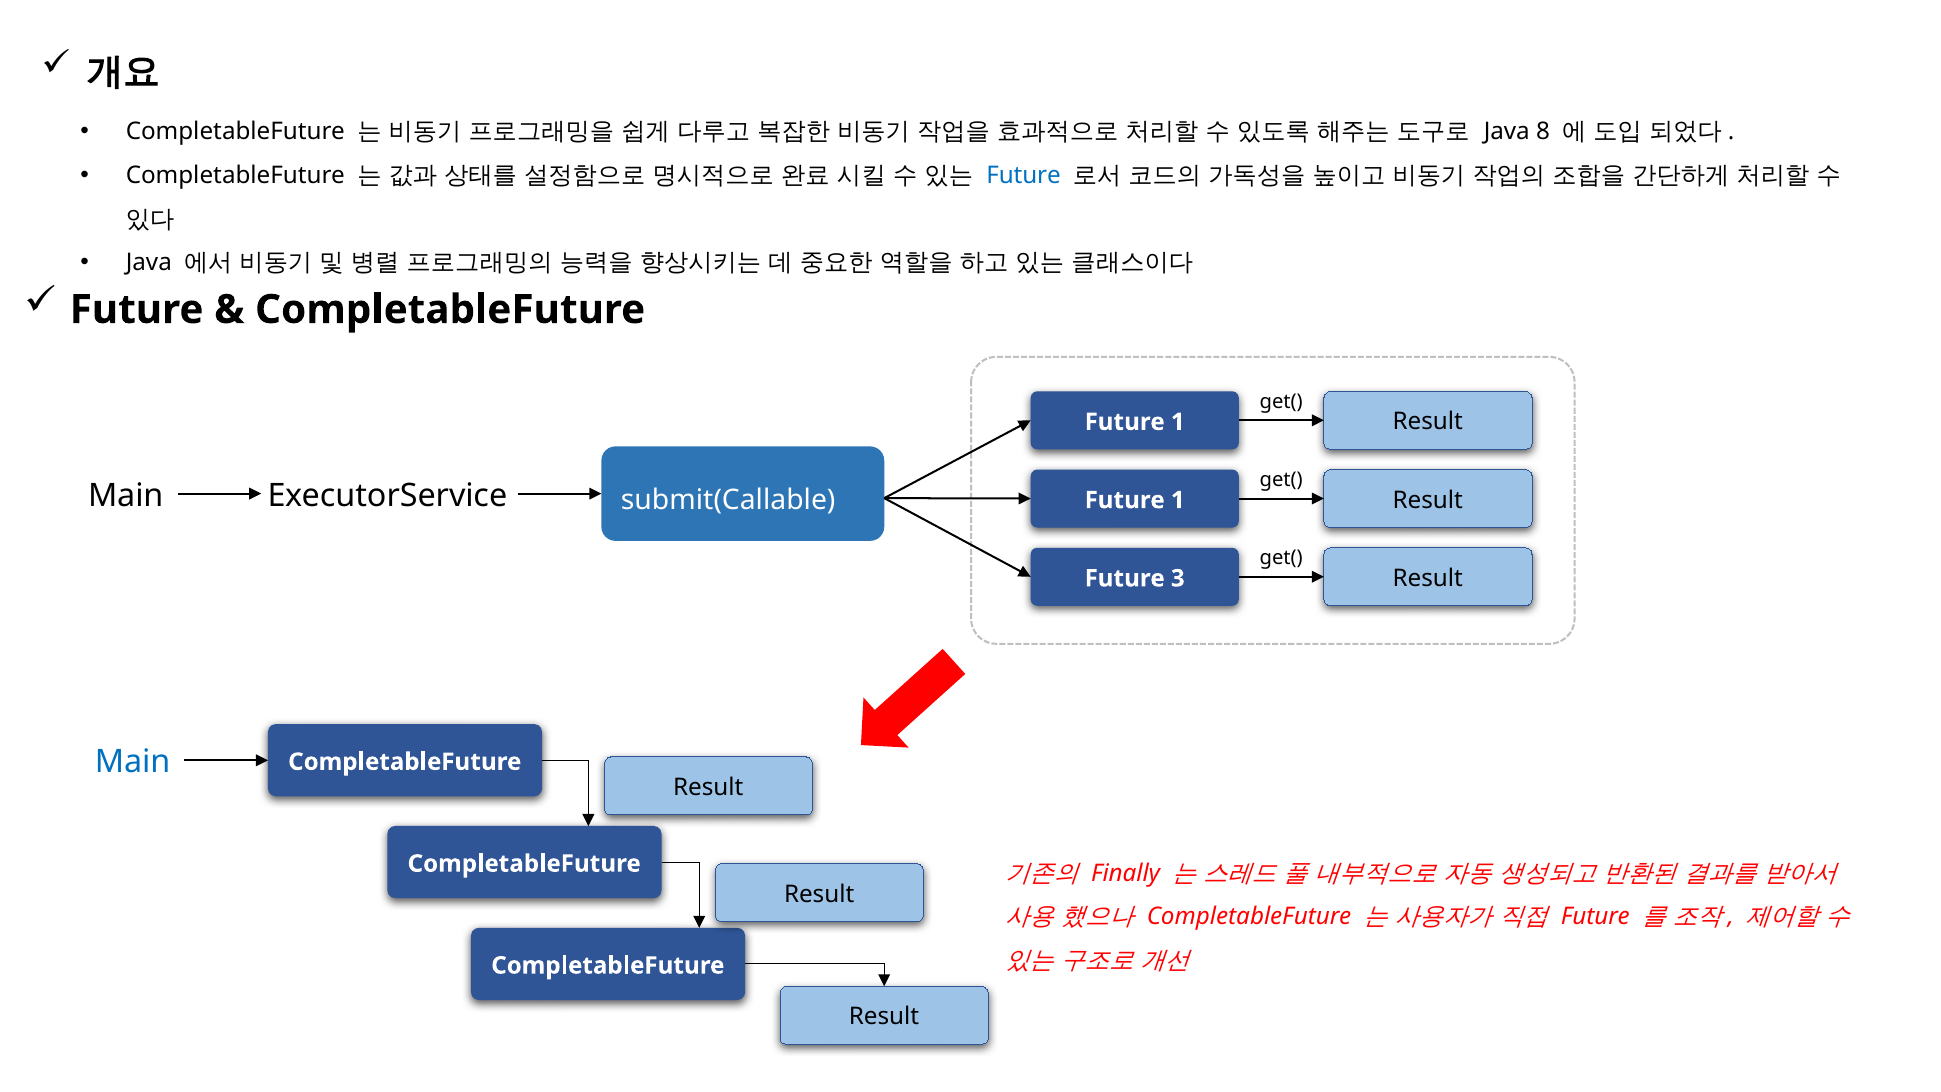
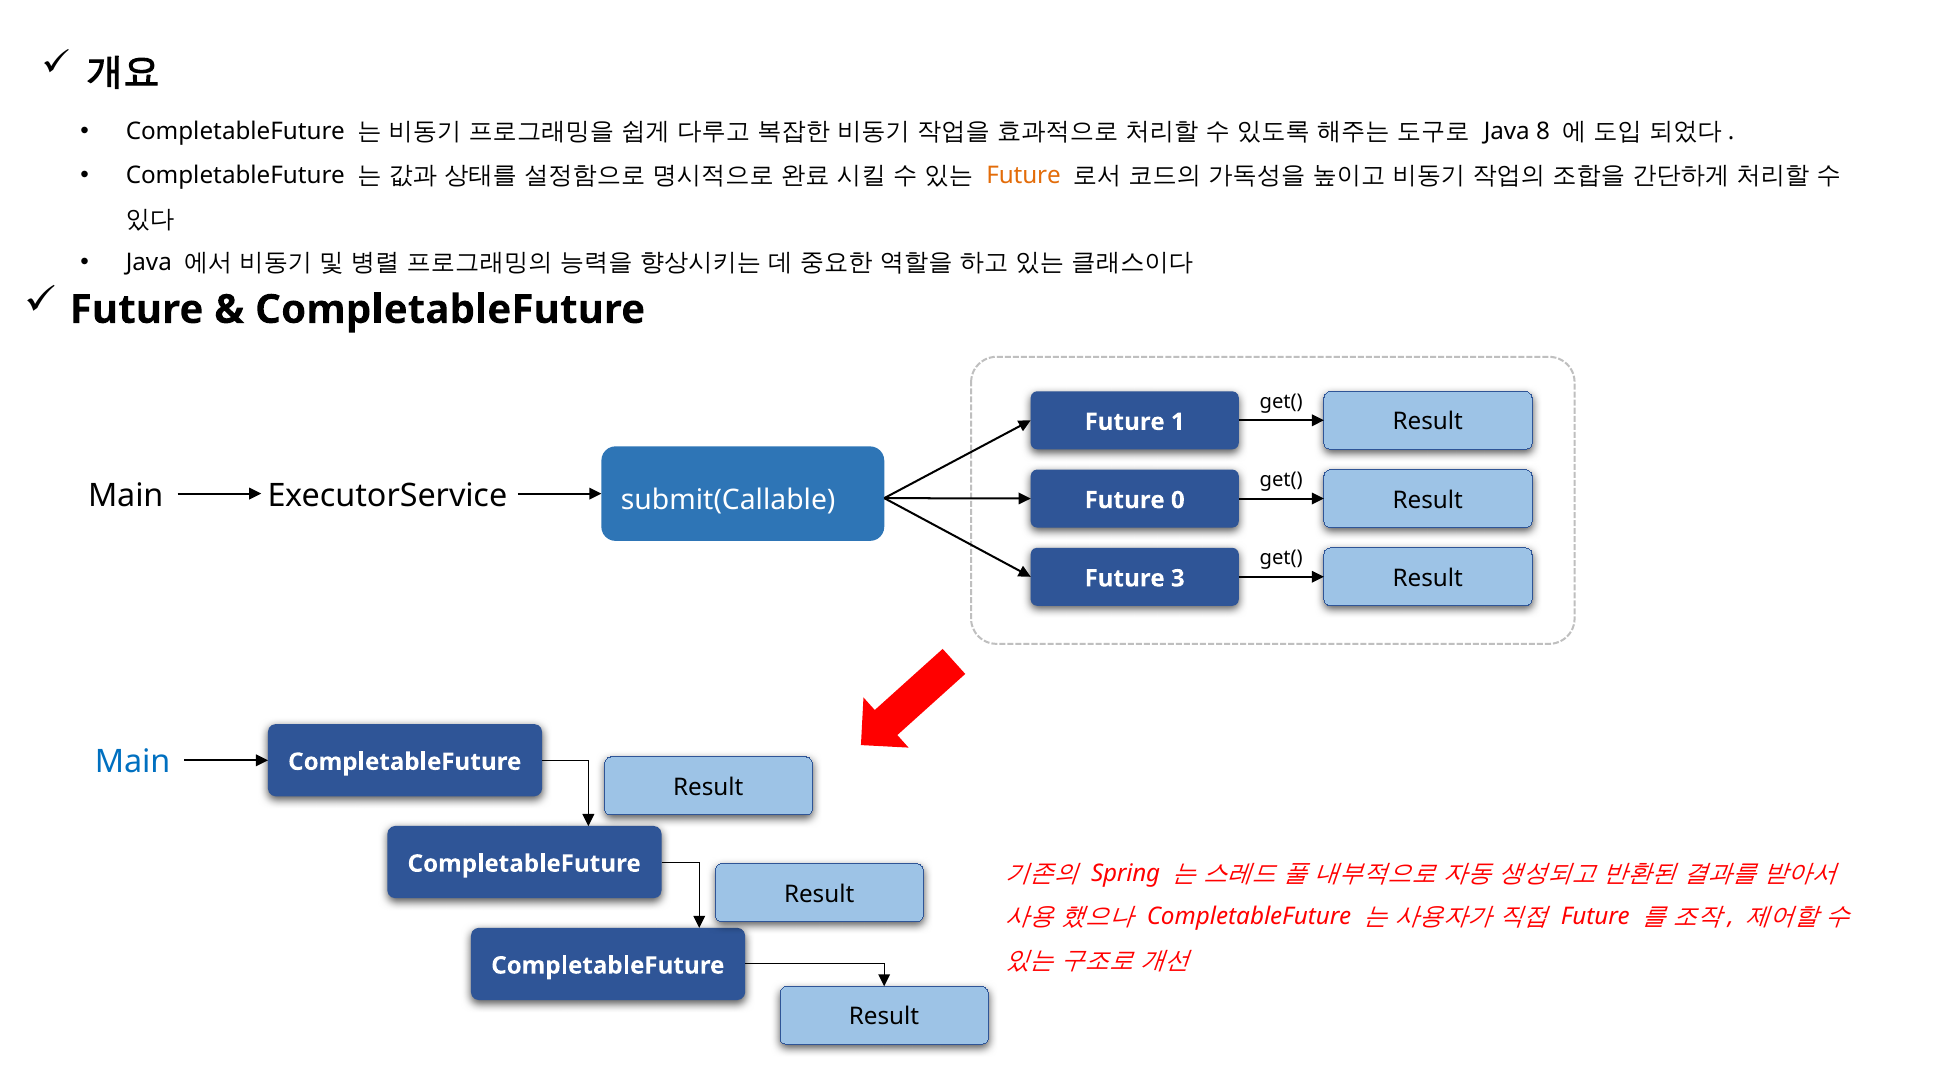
Future at (1024, 175) colour: blue -> orange
submit(Callable Future 1: 1 -> 0
Finally: Finally -> Spring
